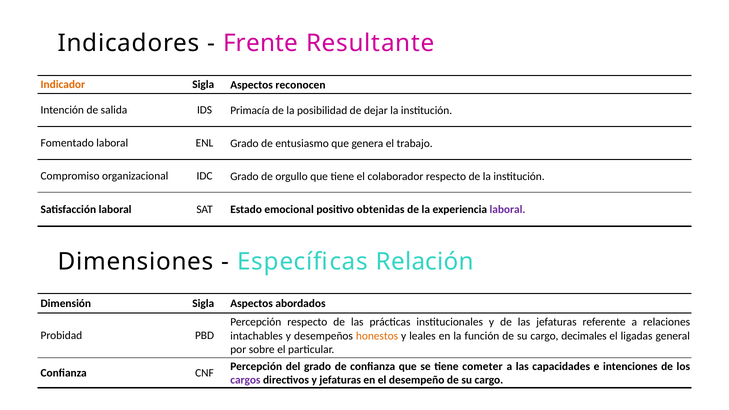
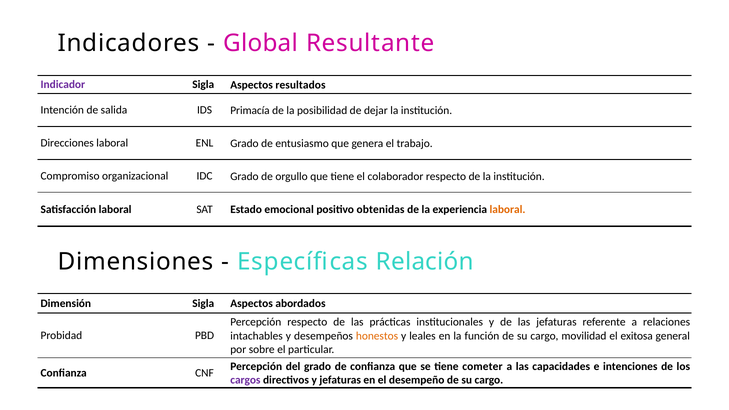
Frente: Frente -> Global
Indicador colour: orange -> purple
reconocen: reconocen -> resultados
Fomentado: Fomentado -> Direcciones
laboral at (508, 210) colour: purple -> orange
decimales: decimales -> movilidad
ligadas: ligadas -> exitosa
